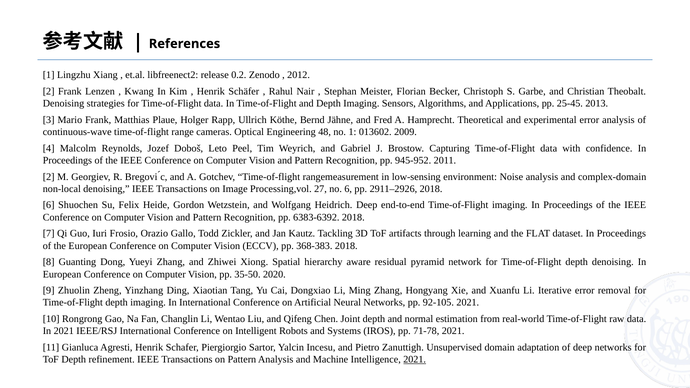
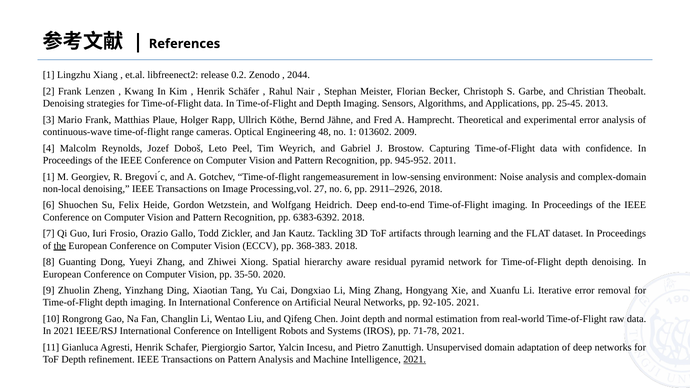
2012: 2012 -> 2044
2 at (49, 177): 2 -> 1
the at (60, 246) underline: none -> present
